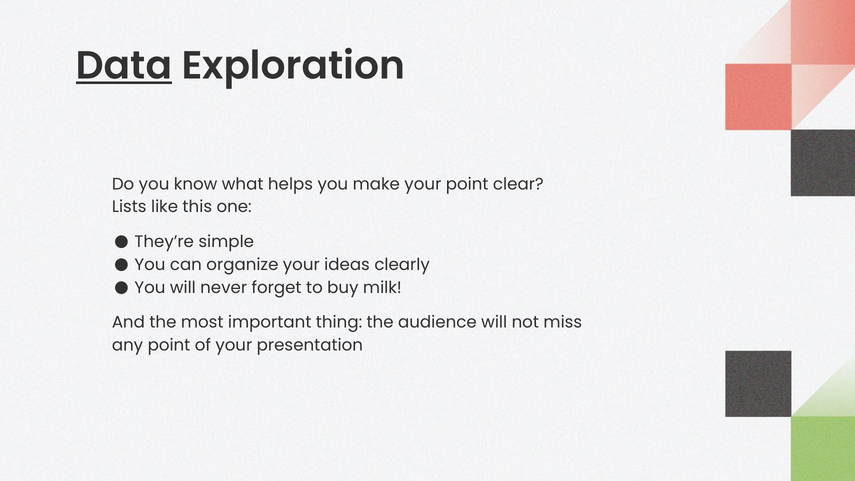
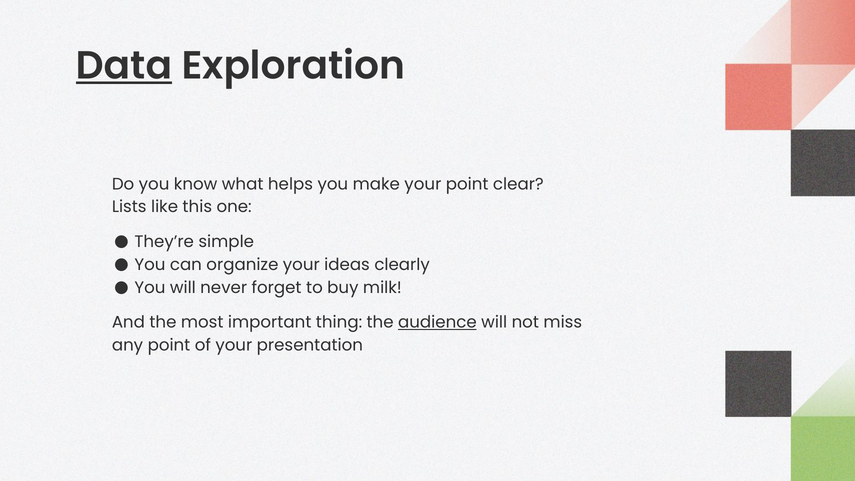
audience underline: none -> present
